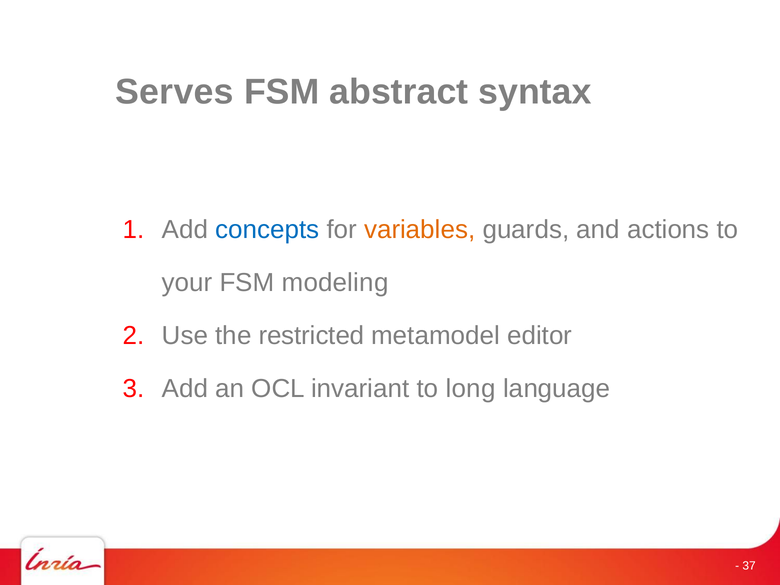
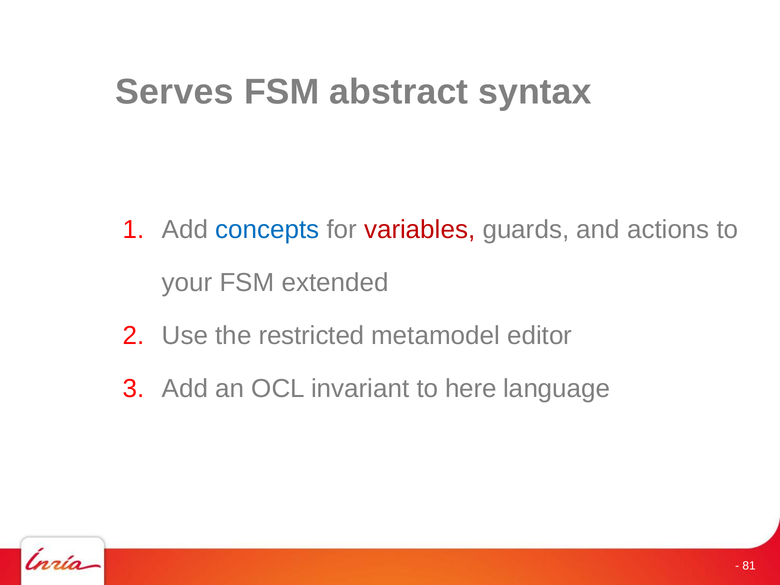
variables colour: orange -> red
modeling: modeling -> extended
long: long -> here
37: 37 -> 81
